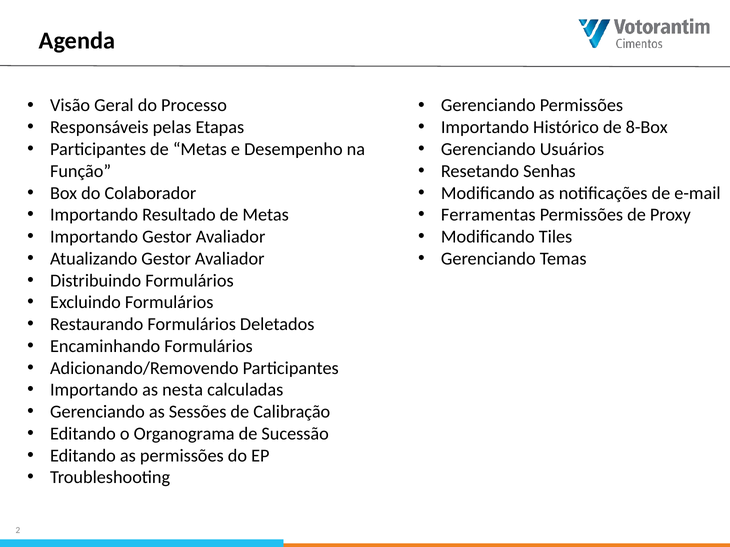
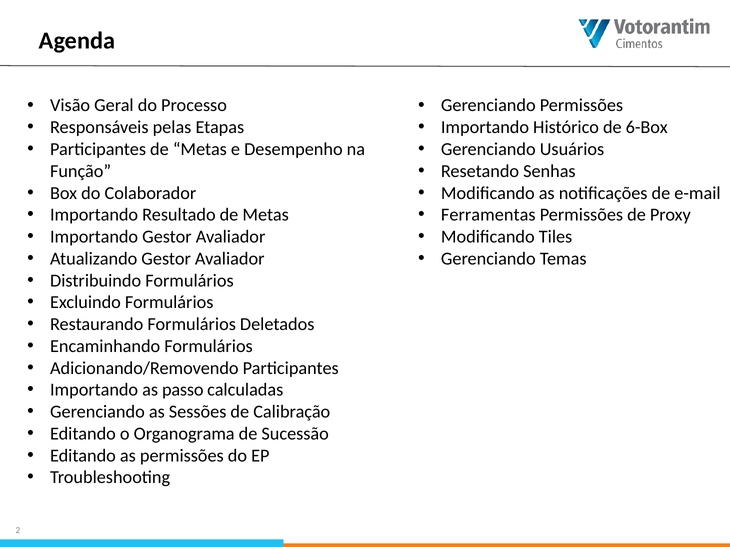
8-Box: 8-Box -> 6-Box
nesta: nesta -> passo
